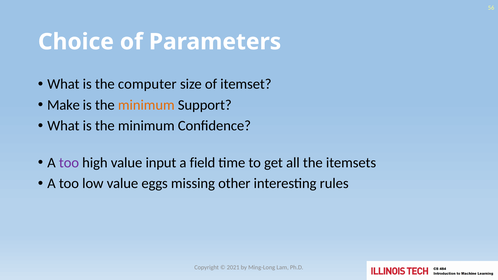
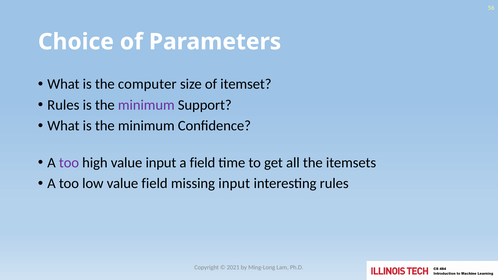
Make at (63, 105): Make -> Rules
minimum at (146, 105) colour: orange -> purple
value eggs: eggs -> field
missing other: other -> input
